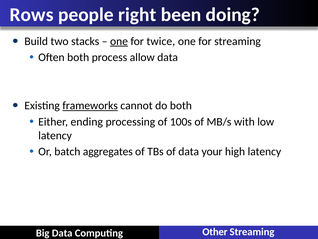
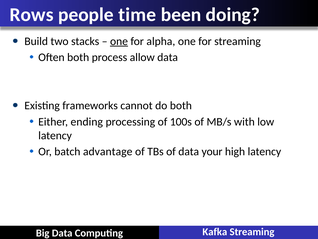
right: right -> time
twice: twice -> alpha
frameworks underline: present -> none
aggregates: aggregates -> advantage
Other: Other -> Kafka
